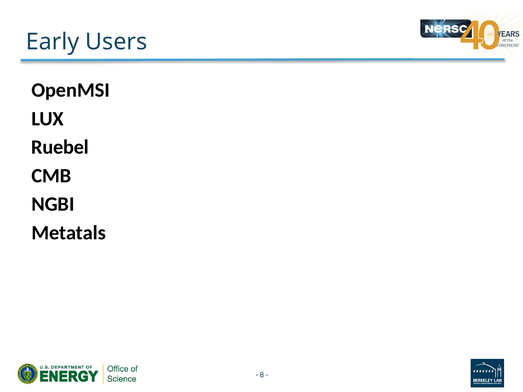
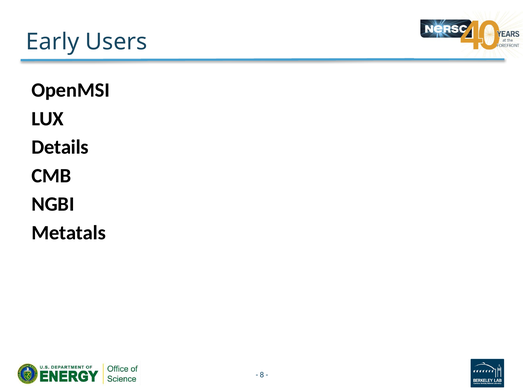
Ruebel: Ruebel -> Details
